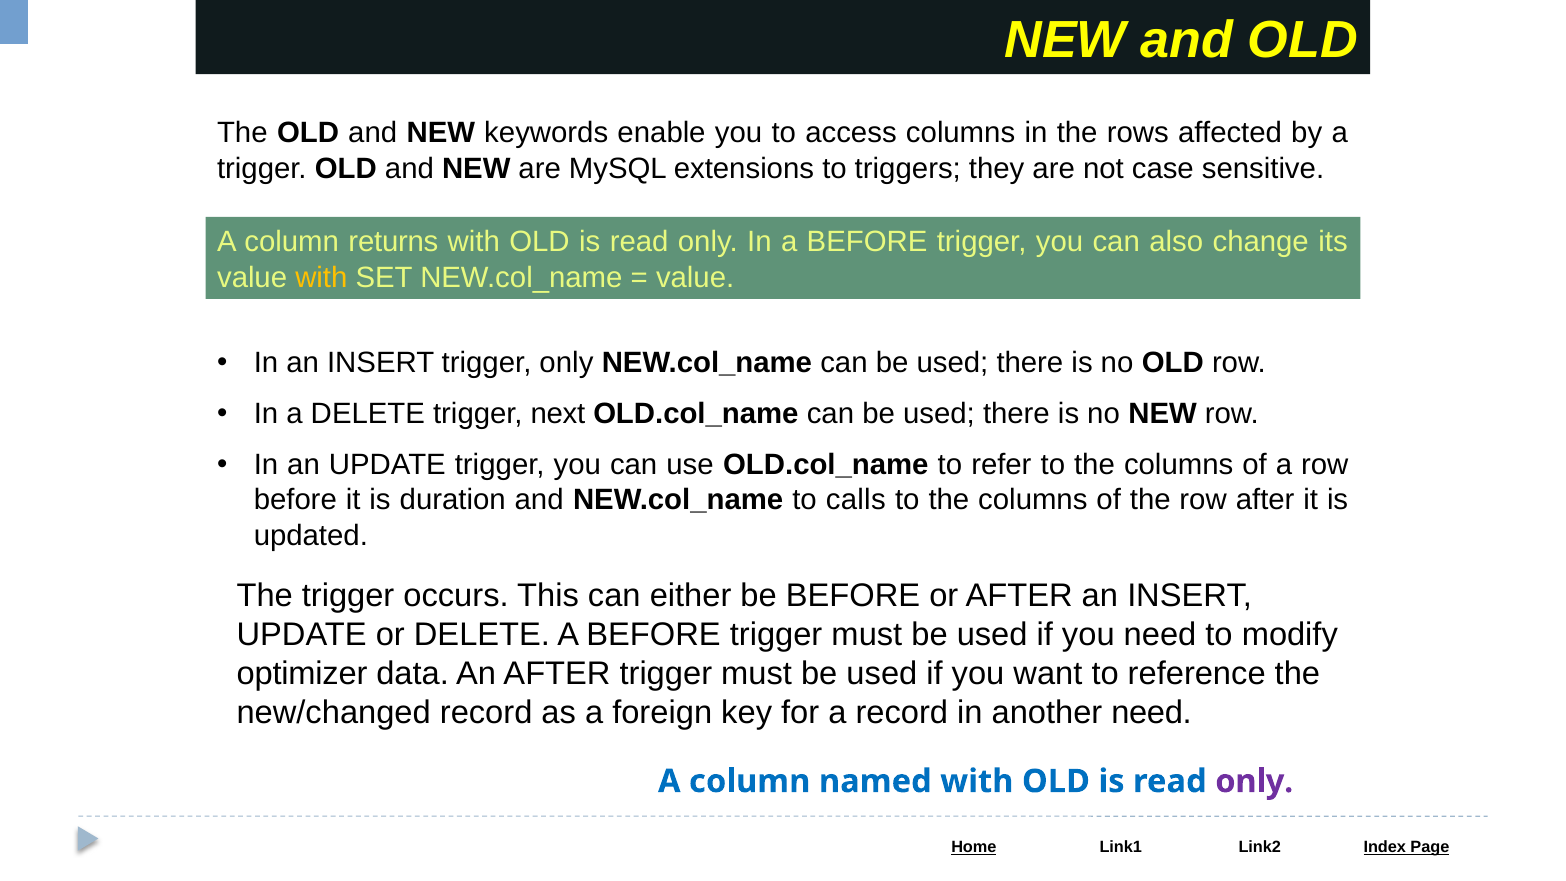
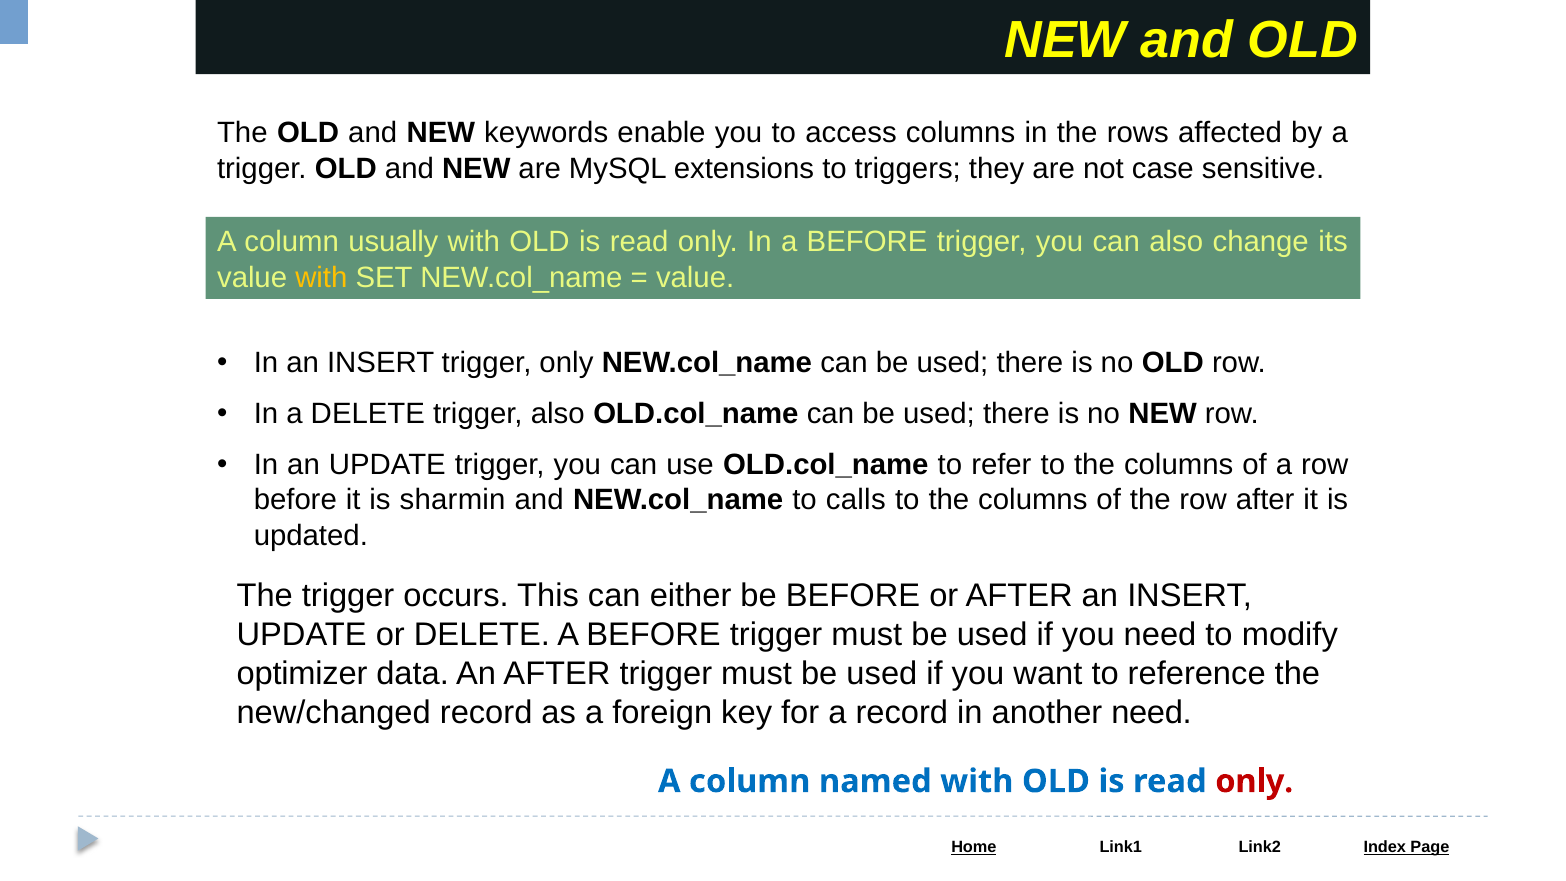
returns: returns -> usually
trigger next: next -> also
duration: duration -> sharmin
only at (1254, 781) colour: purple -> red
